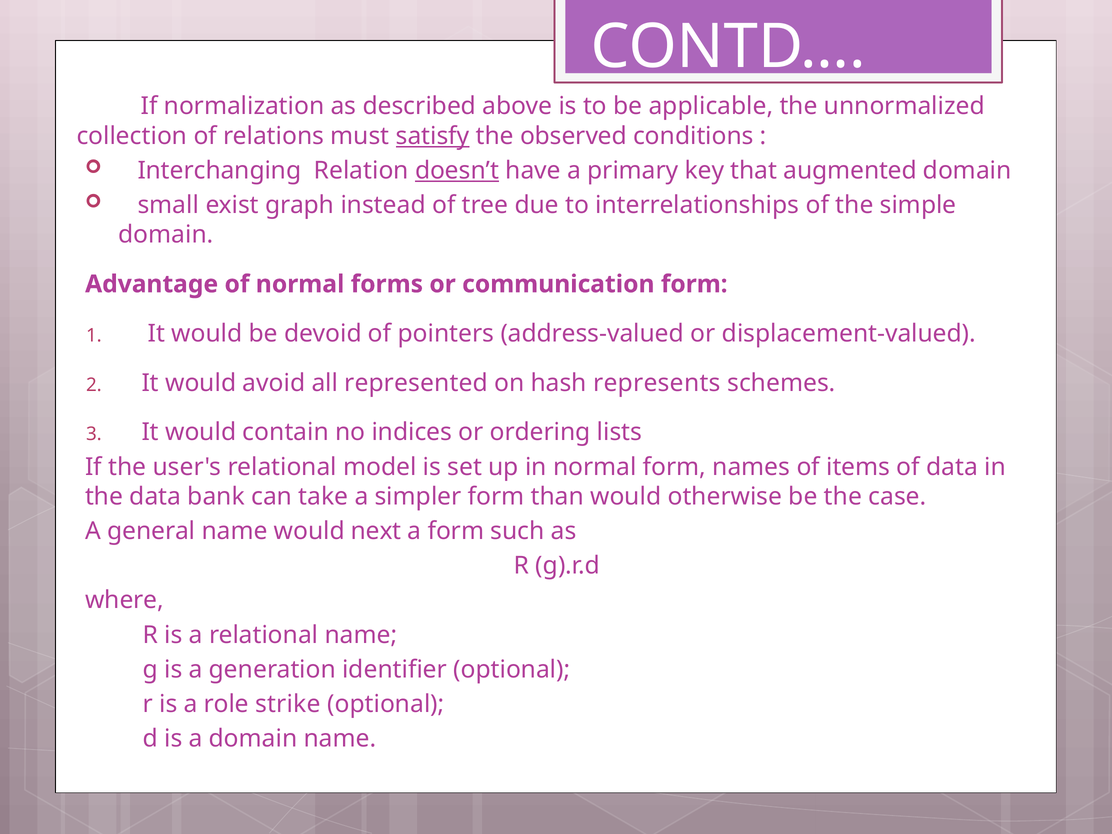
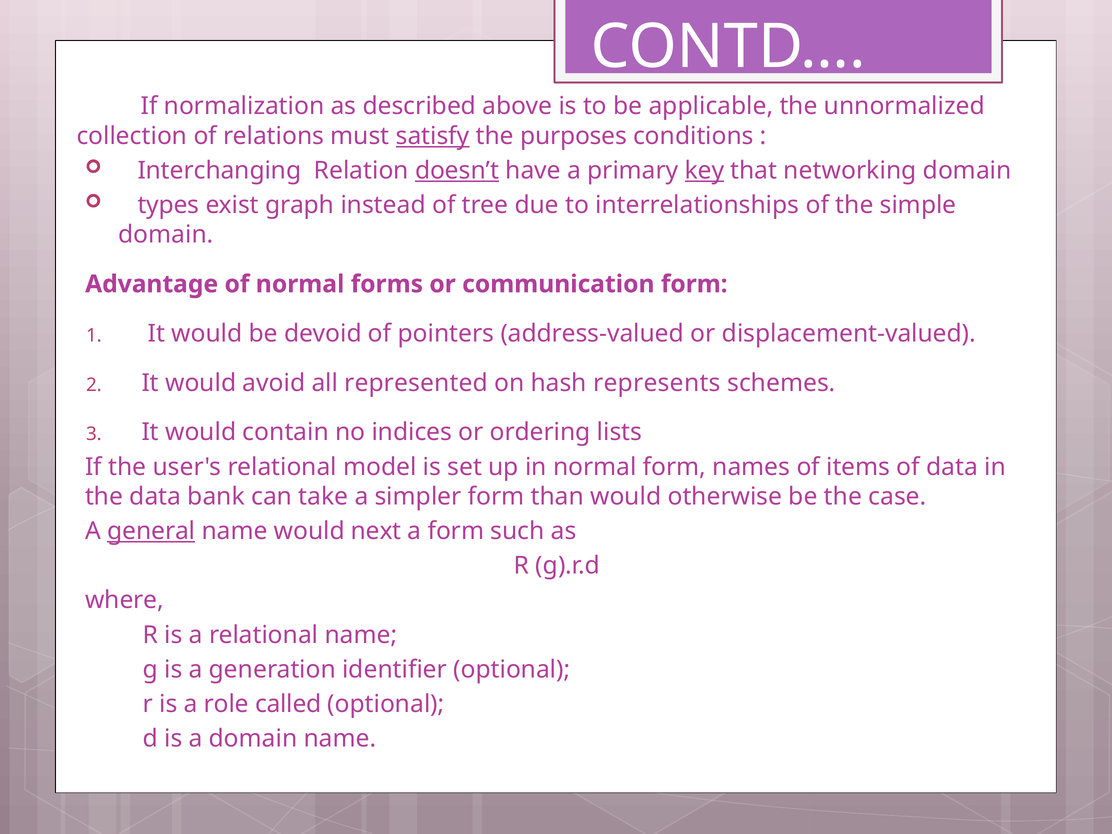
observed: observed -> purposes
key underline: none -> present
augmented: augmented -> networking
small: small -> types
general underline: none -> present
strike: strike -> called
